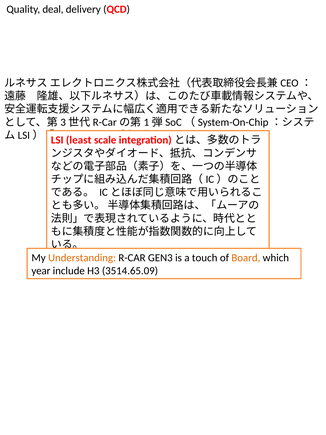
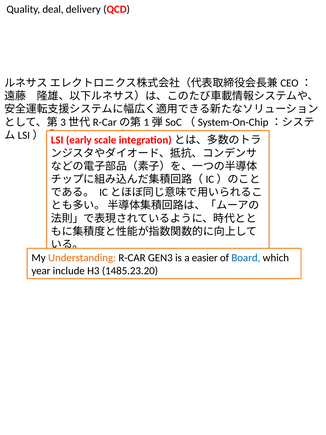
least: least -> early
touch: touch -> easier
Board colour: orange -> blue
3514.65.09: 3514.65.09 -> 1485.23.20
